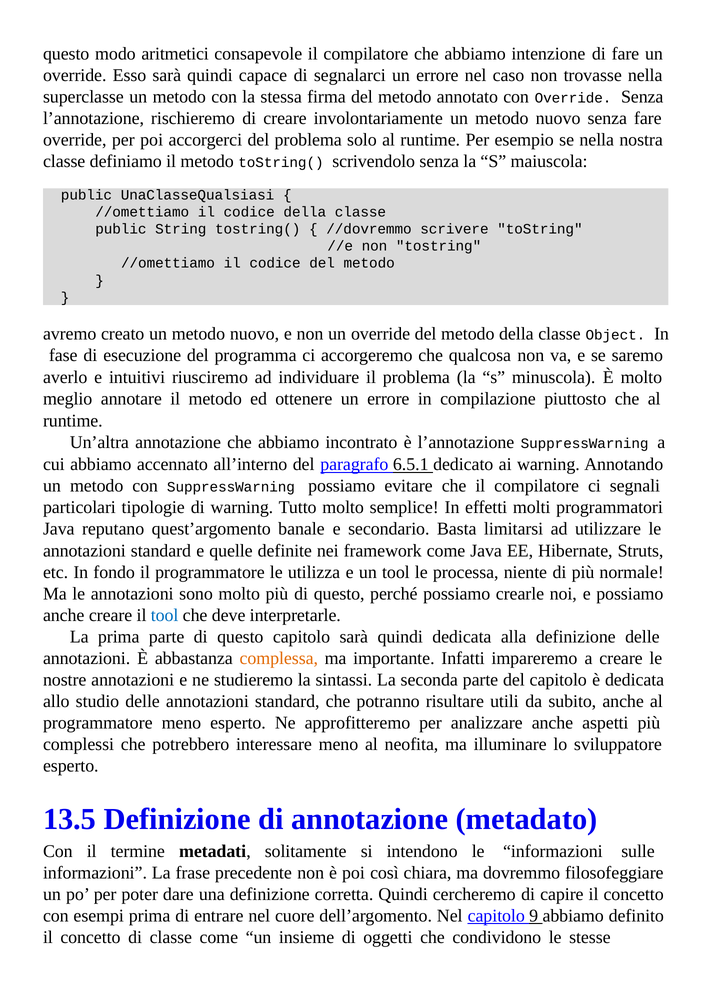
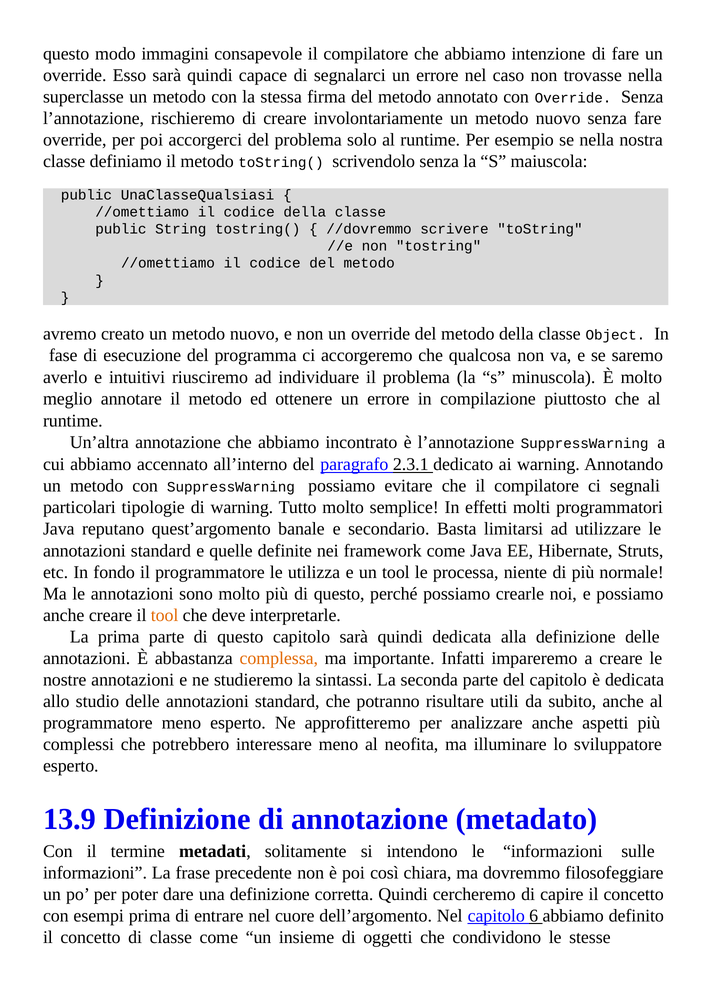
aritmetici: aritmetici -> immagini
6.5.1: 6.5.1 -> 2.3.1
tool at (165, 615) colour: blue -> orange
13.5: 13.5 -> 13.9
9: 9 -> 6
